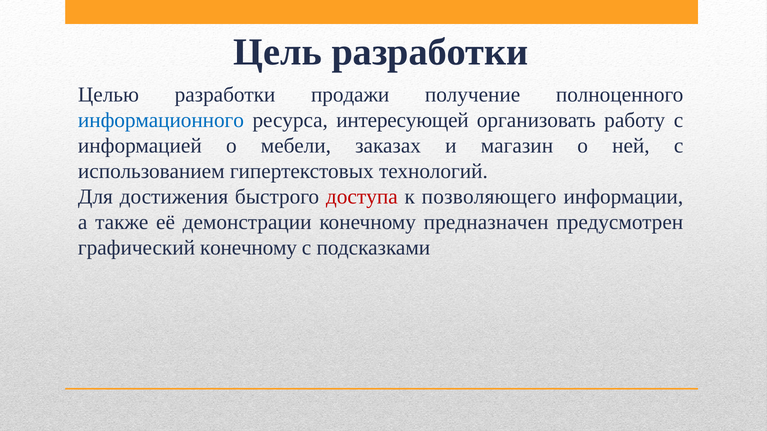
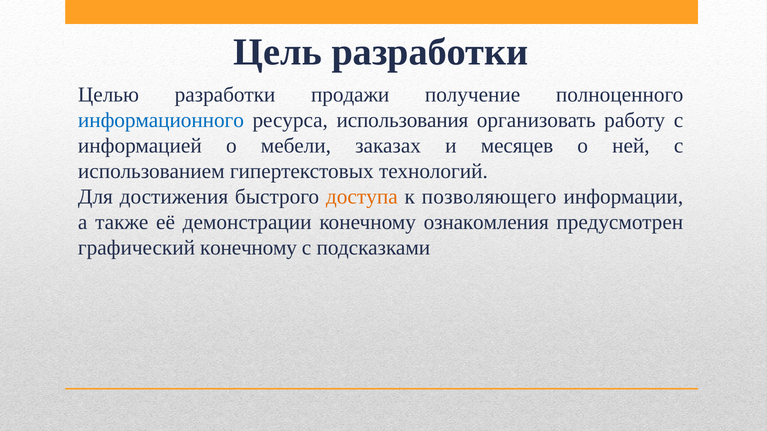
интересующей: интересующей -> использования
магазин: магазин -> месяцев
доступа colour: red -> orange
предназначен: предназначен -> ознакомления
